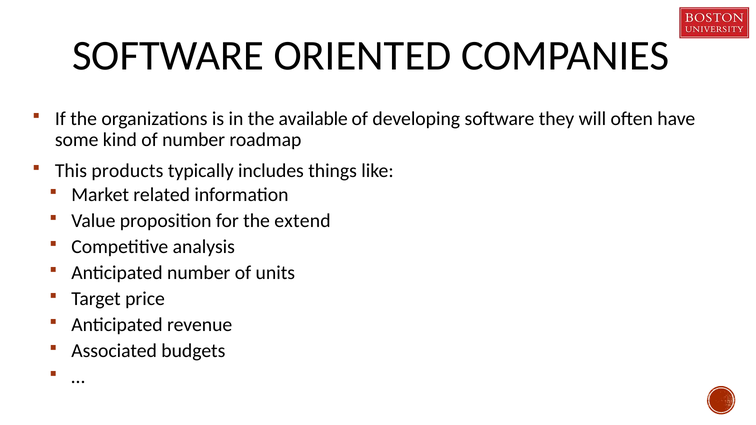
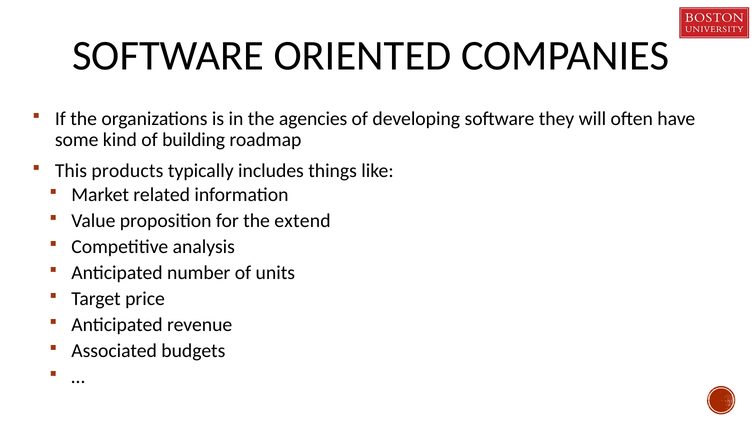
available: available -> agencies
of number: number -> building
